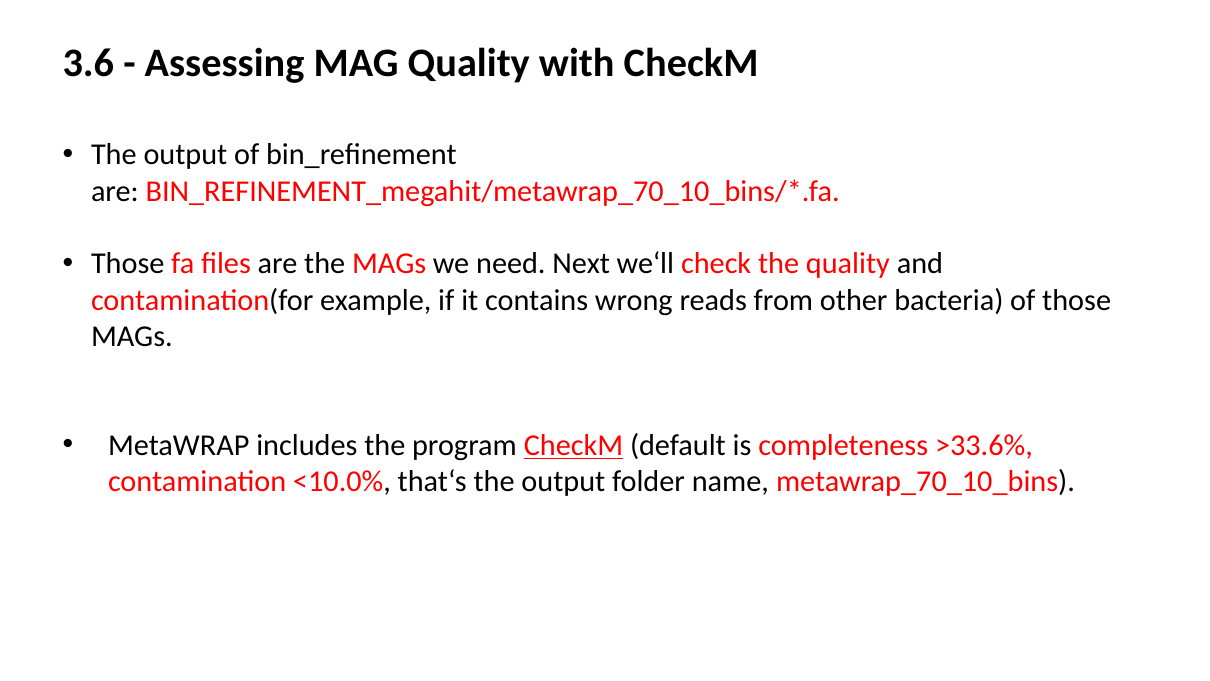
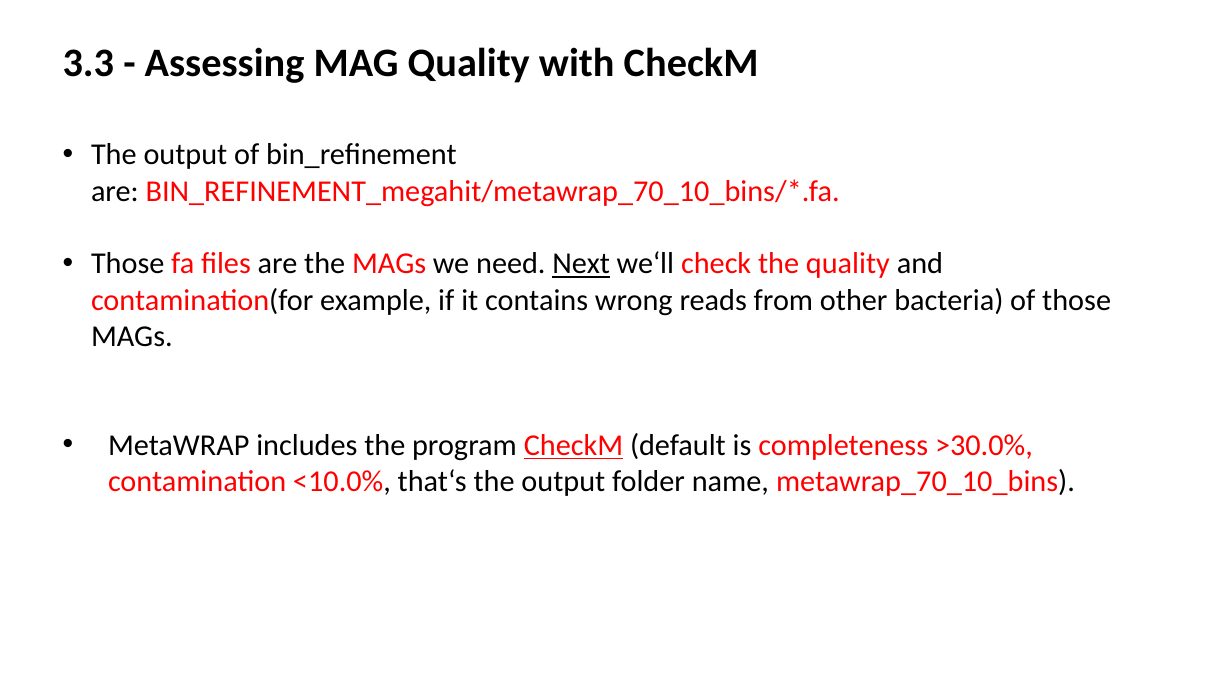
3.6: 3.6 -> 3.3
Next underline: none -> present
>33.6%: >33.6% -> >30.0%
